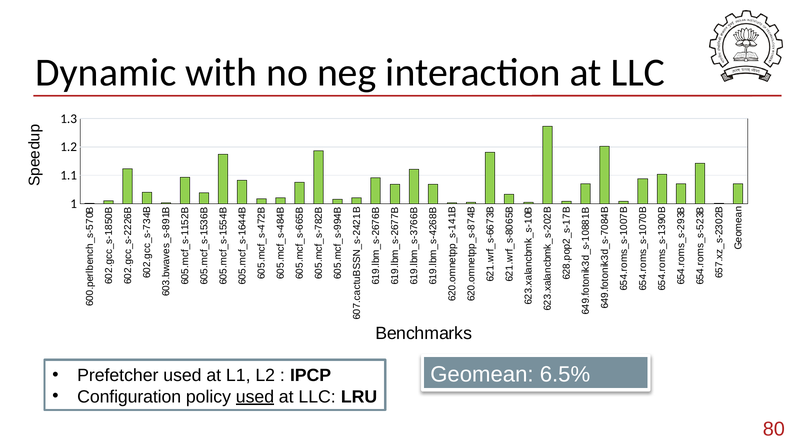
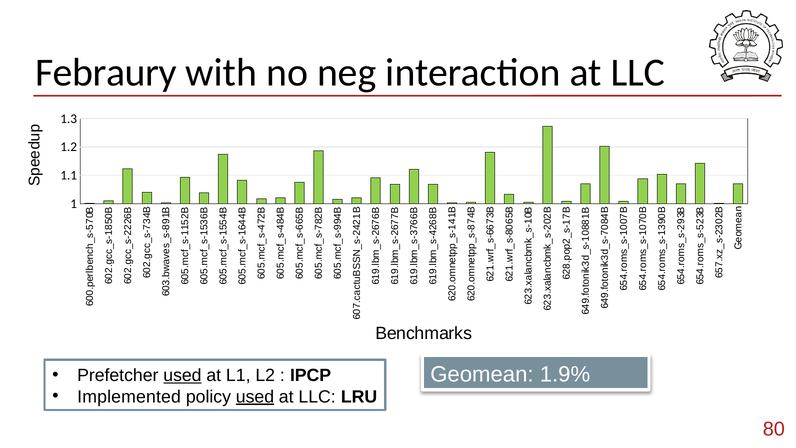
Dynamic: Dynamic -> Febraury
6.5%: 6.5% -> 1.9%
used at (182, 375) underline: none -> present
Configuration: Configuration -> Implemented
